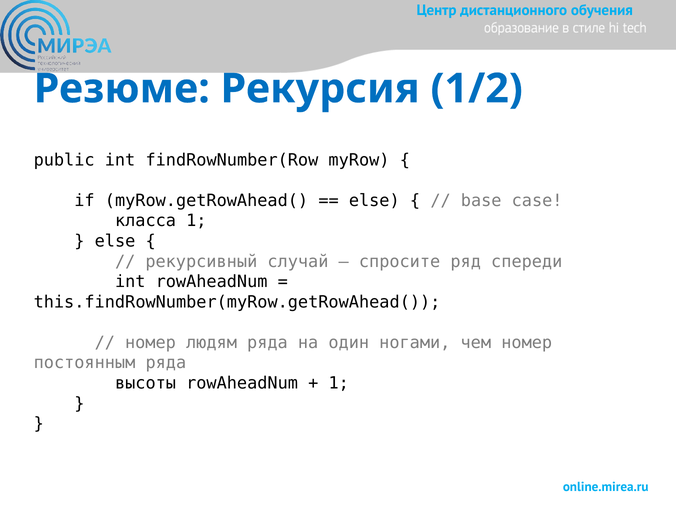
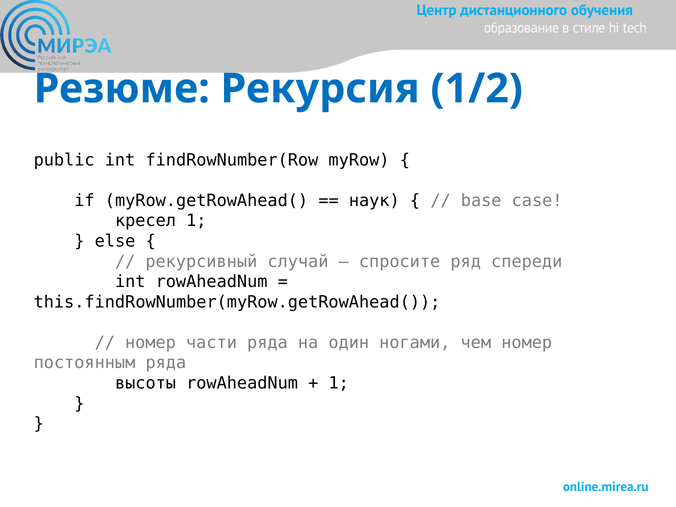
else at (374, 201): else -> наук
класса: класса -> кресел
людям: людям -> части
